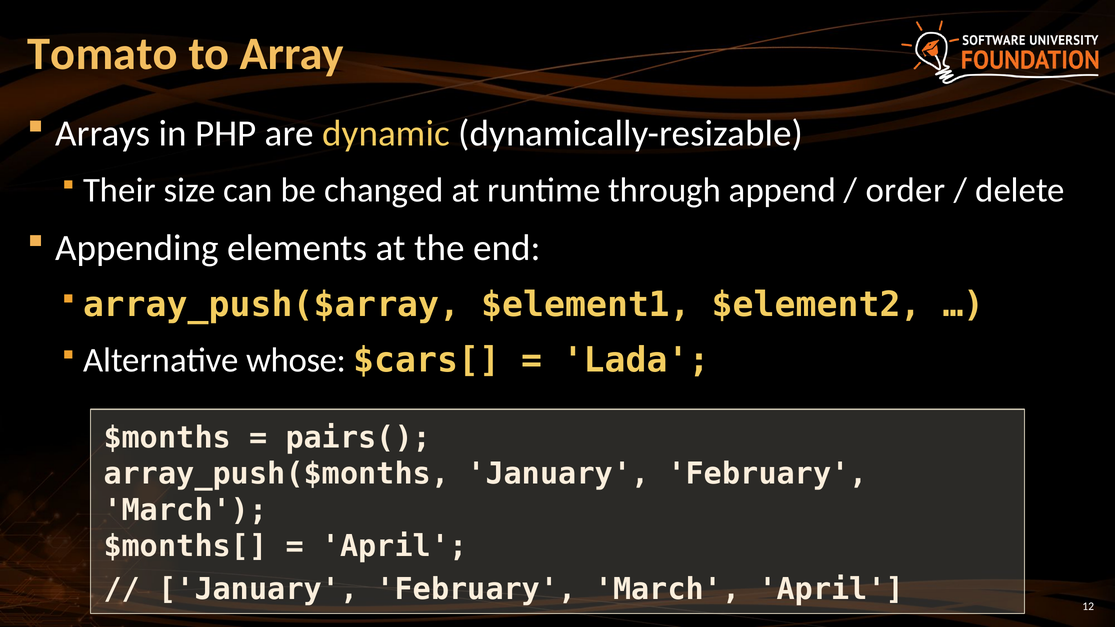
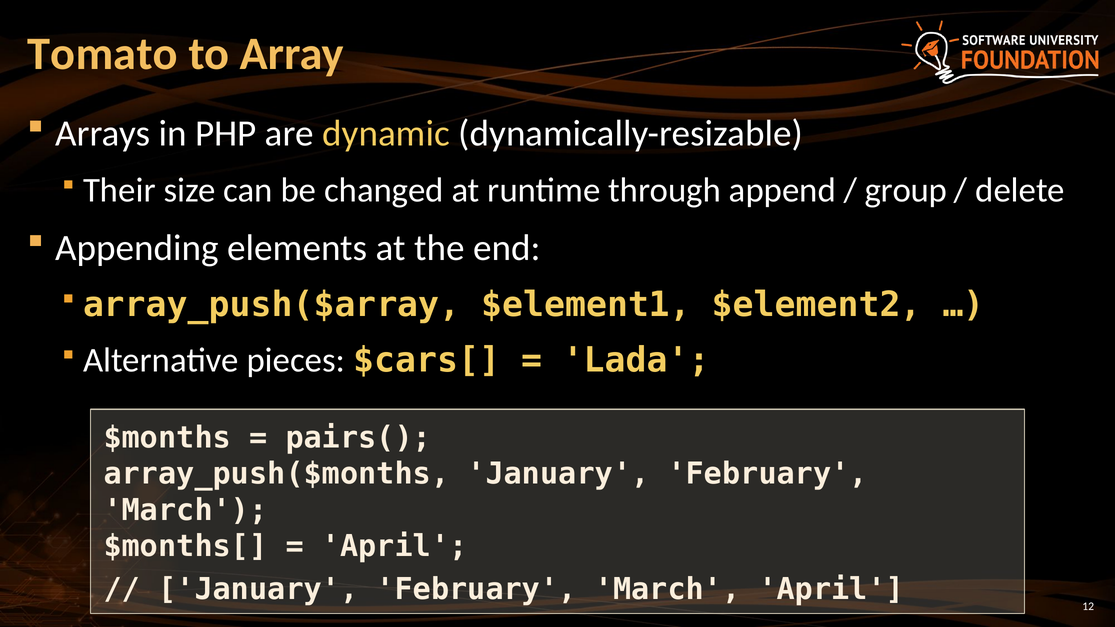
order: order -> group
whose: whose -> pieces
